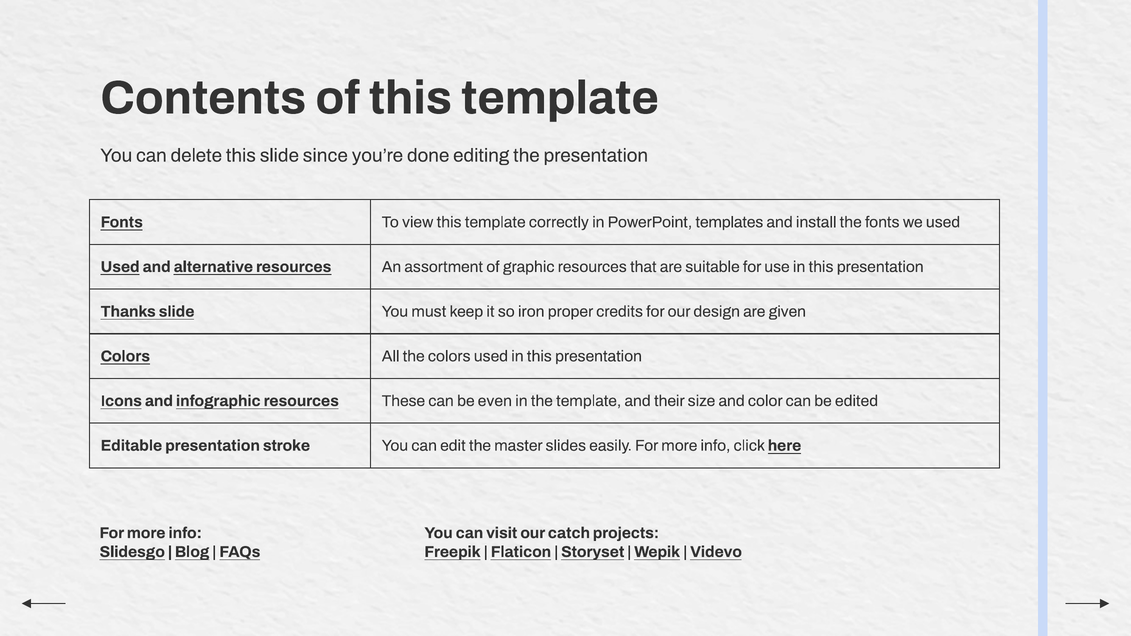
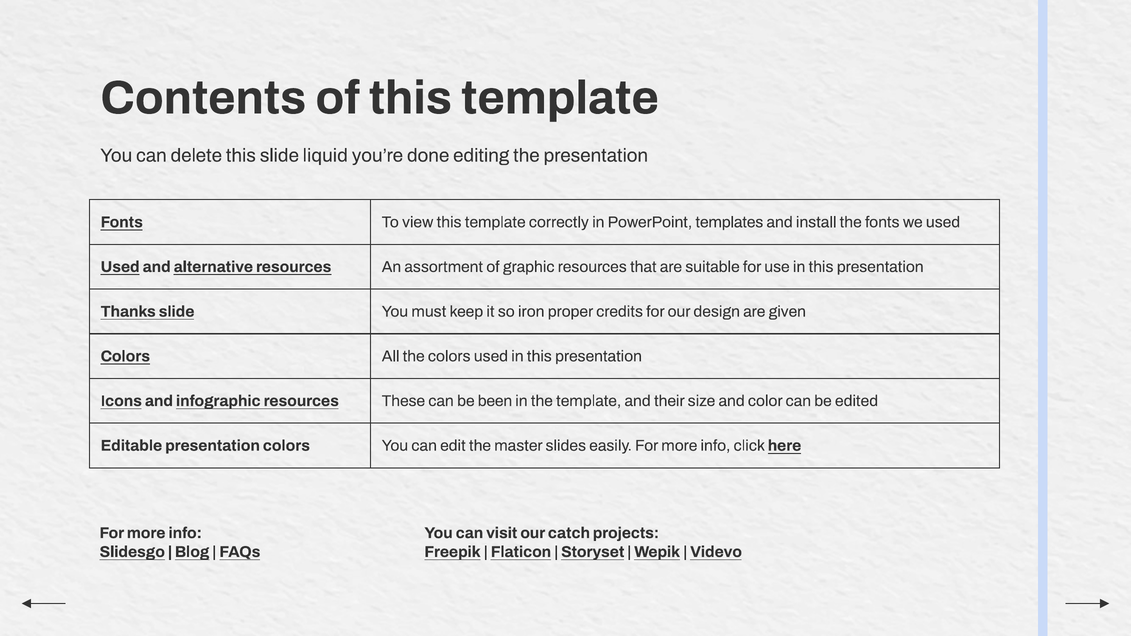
since: since -> liquid
even: even -> been
presentation stroke: stroke -> colors
